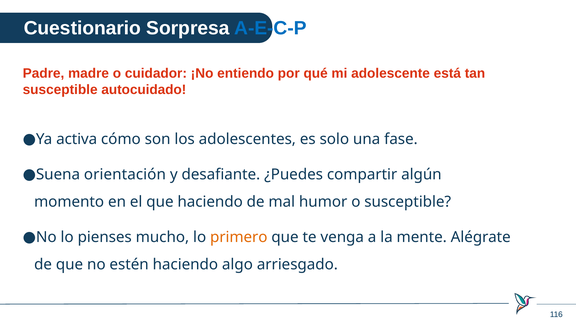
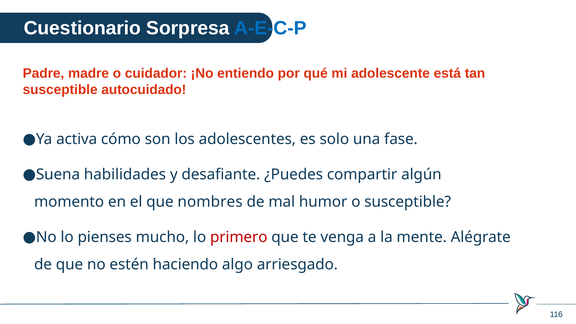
orientación: orientación -> habilidades
que haciendo: haciendo -> nombres
primero colour: orange -> red
